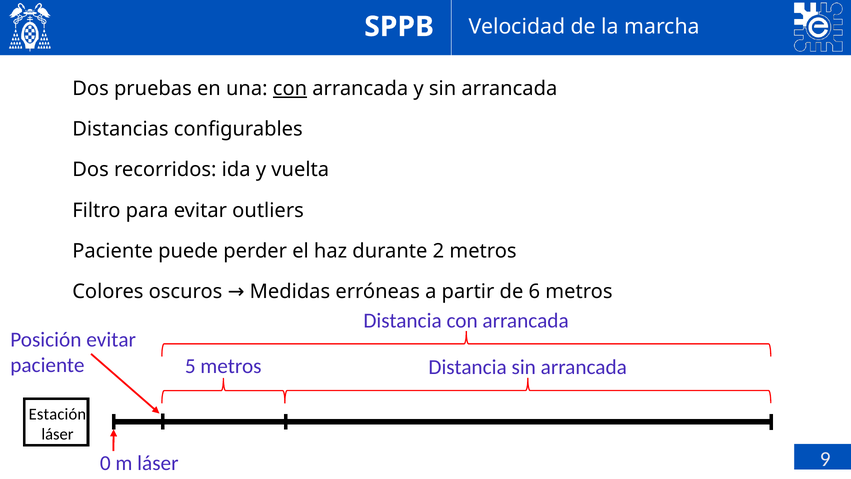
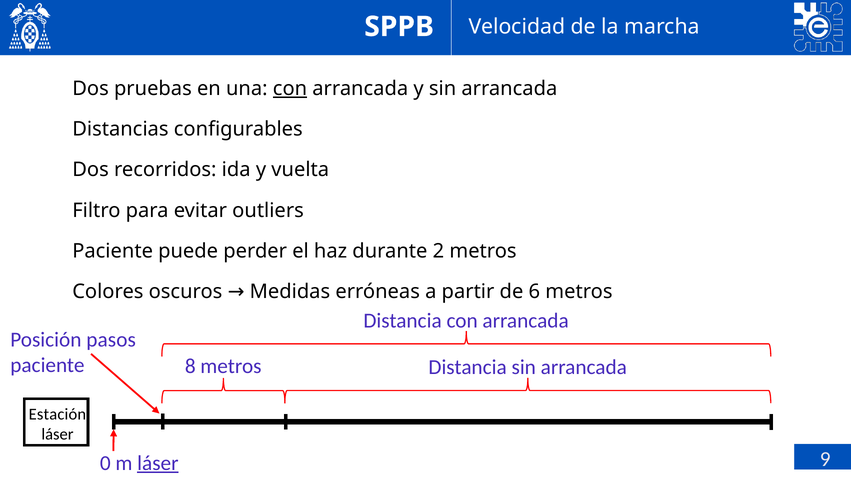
Posición evitar: evitar -> pasos
5: 5 -> 8
láser at (158, 463) underline: none -> present
